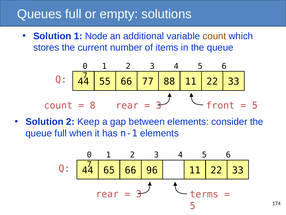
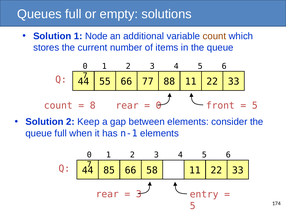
3 at (159, 105): 3 -> 0
65: 65 -> 85
96: 96 -> 58
terms: terms -> entry
